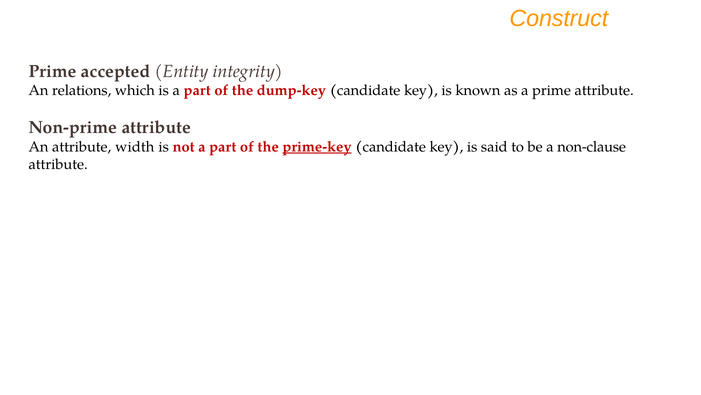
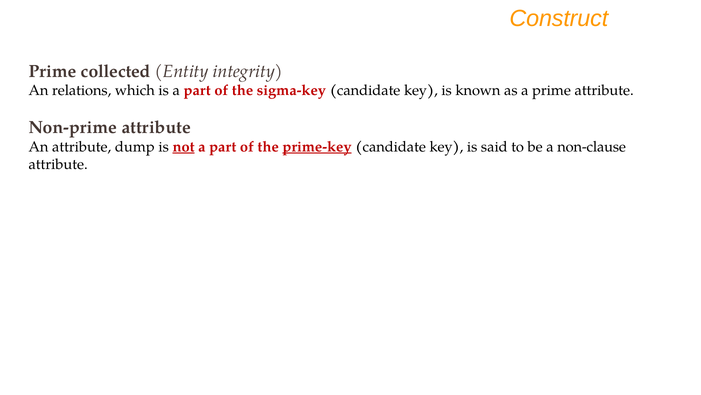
accepted: accepted -> collected
dump-key: dump-key -> sigma-key
width: width -> dump
not underline: none -> present
